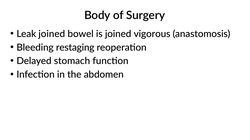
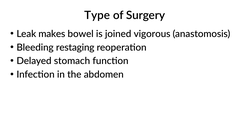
Body: Body -> Type
Leak joined: joined -> makes
